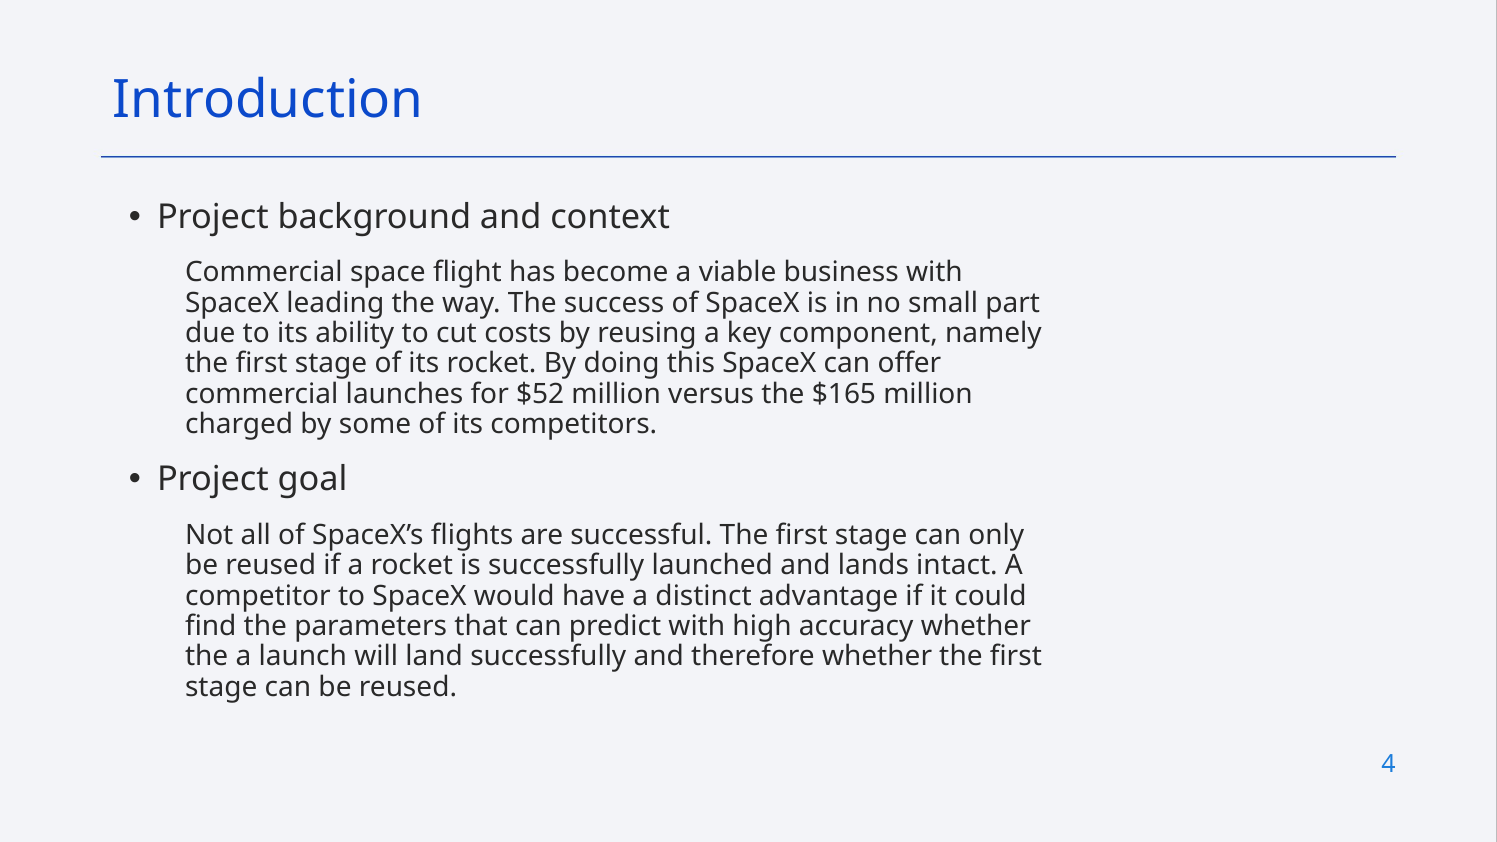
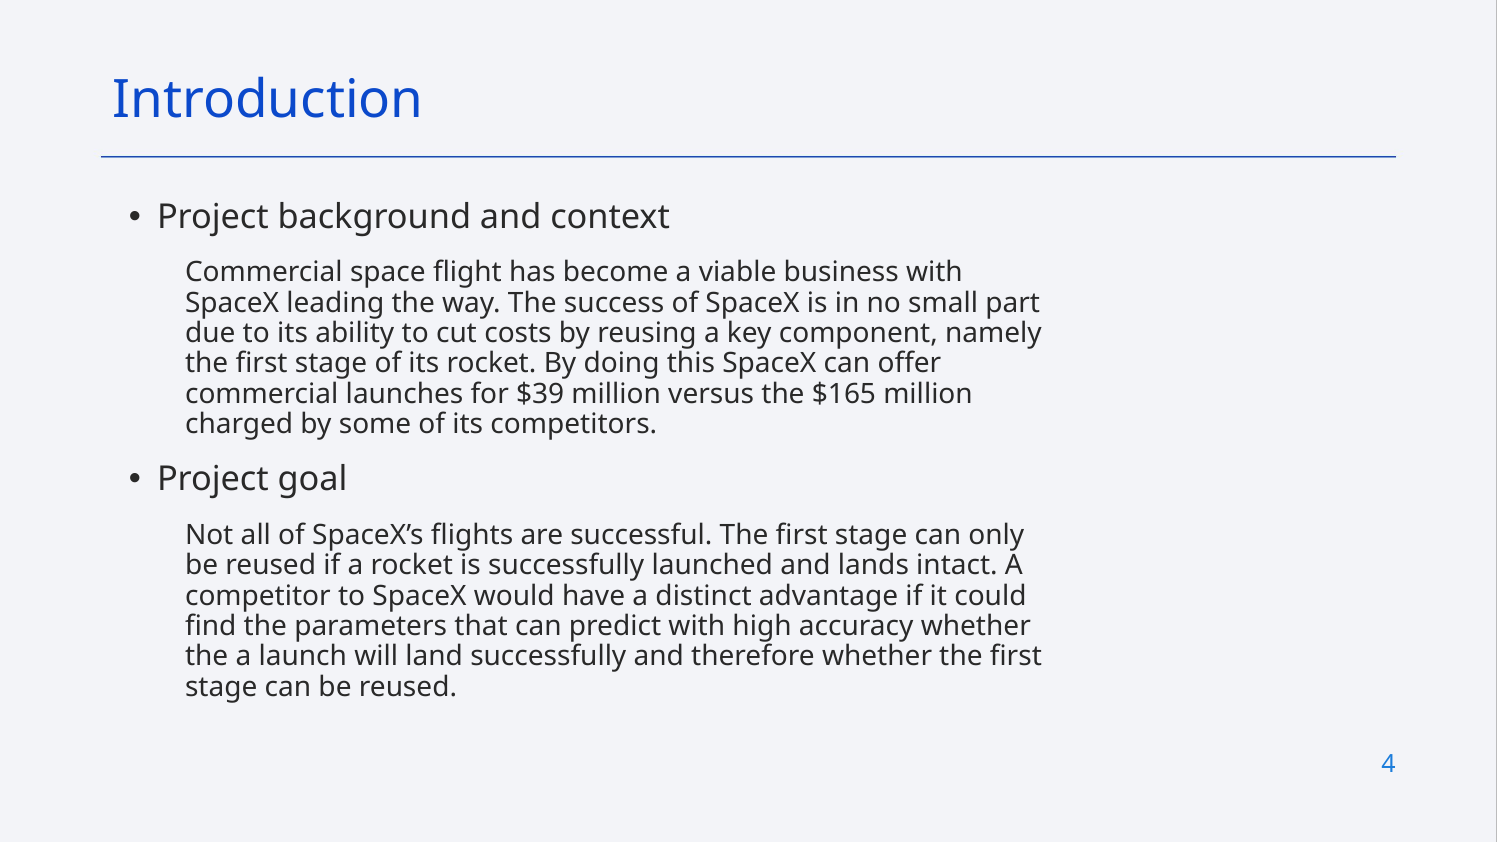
$52: $52 -> $39
